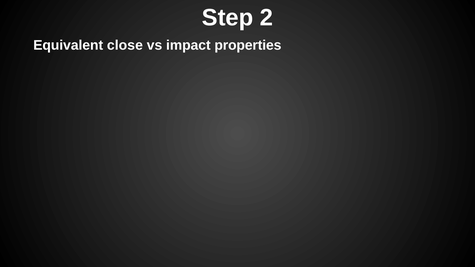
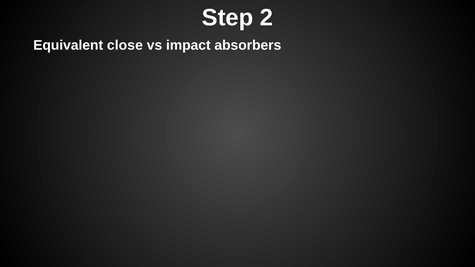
properties: properties -> absorbers
